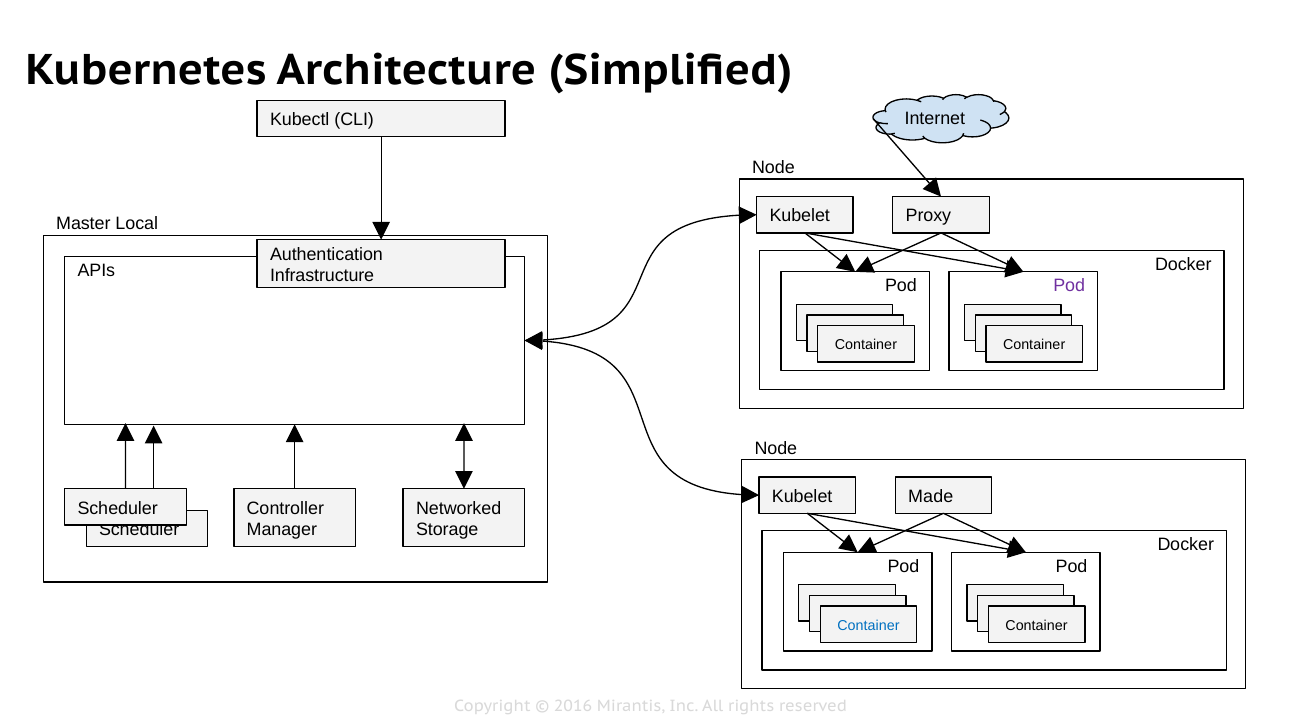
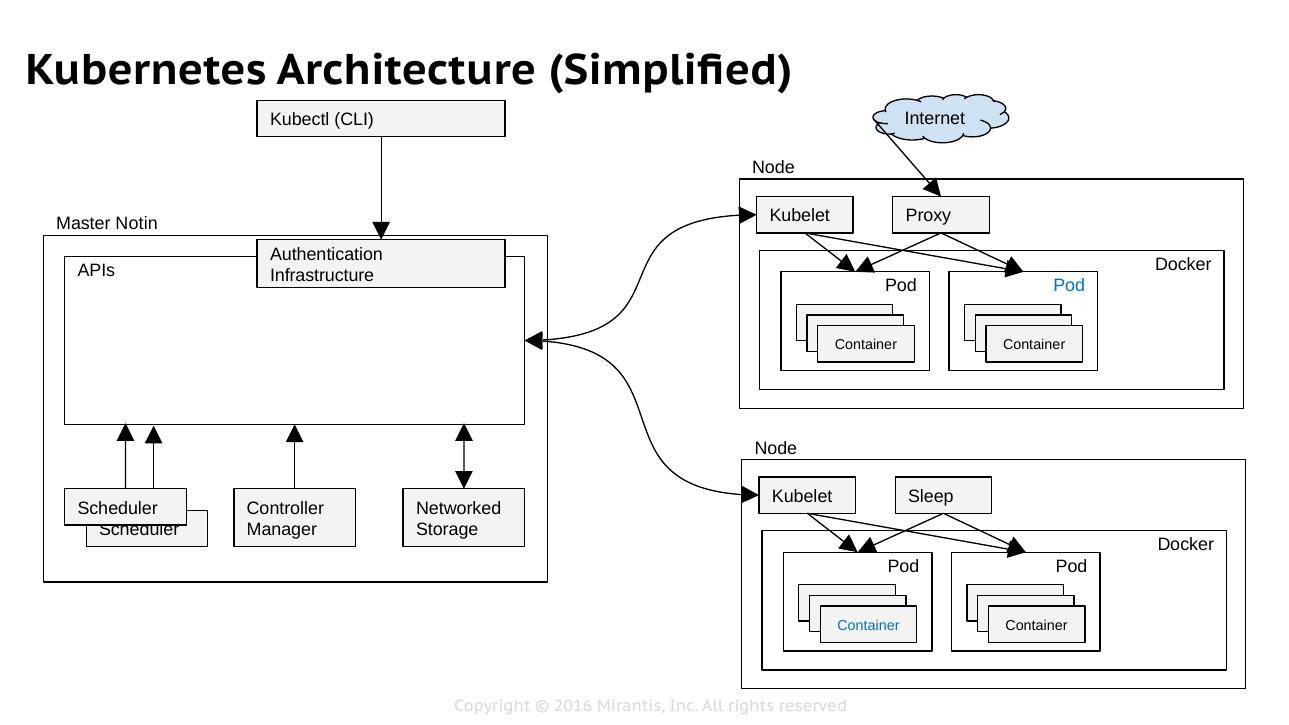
Local: Local -> Notin
Pod at (1069, 286) colour: purple -> blue
Made: Made -> Sleep
